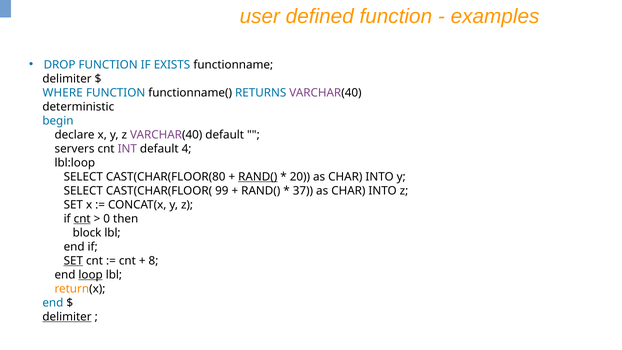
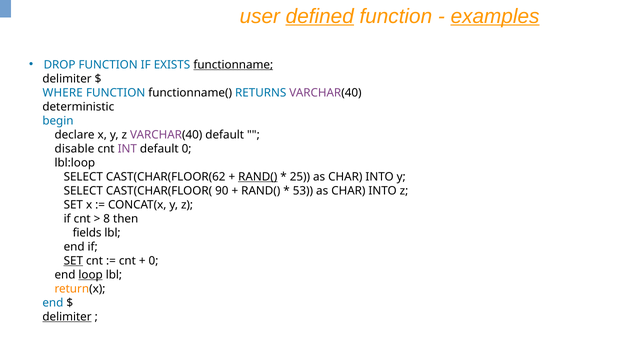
defined underline: none -> present
examples underline: none -> present
functionname underline: none -> present
servers: servers -> disable
default 4: 4 -> 0
CAST(CHAR(FLOOR(80: CAST(CHAR(FLOOR(80 -> CAST(CHAR(FLOOR(62
20: 20 -> 25
99: 99 -> 90
37: 37 -> 53
cnt at (82, 219) underline: present -> none
0: 0 -> 8
block: block -> fields
8 at (153, 261): 8 -> 0
